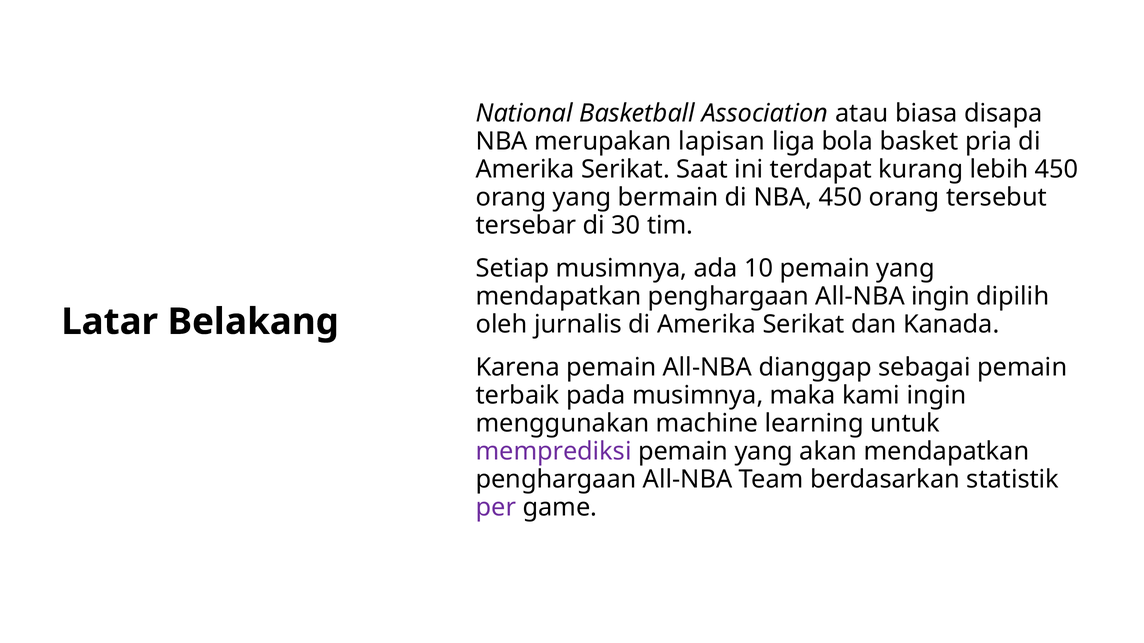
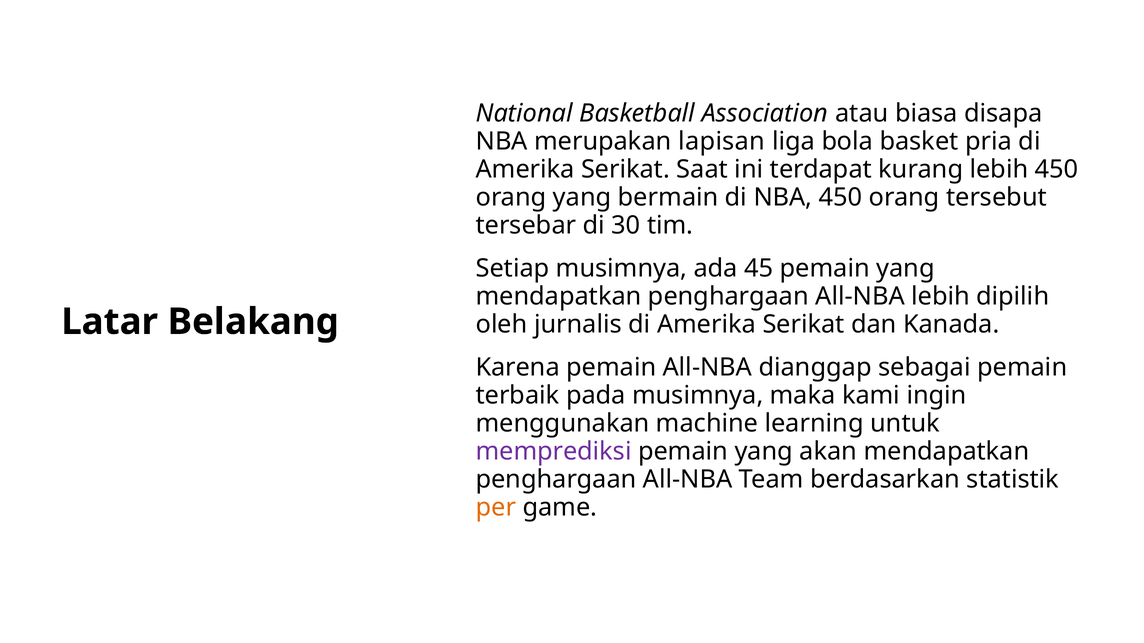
10: 10 -> 45
All-NBA ingin: ingin -> lebih
per colour: purple -> orange
